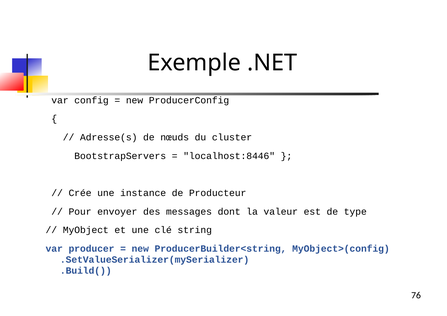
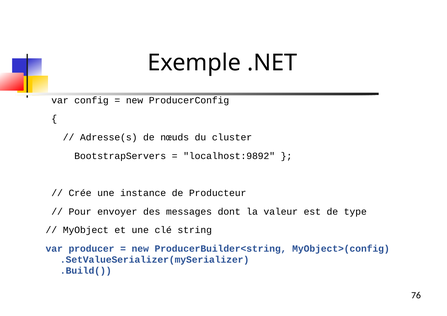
localhost:8446: localhost:8446 -> localhost:9892
